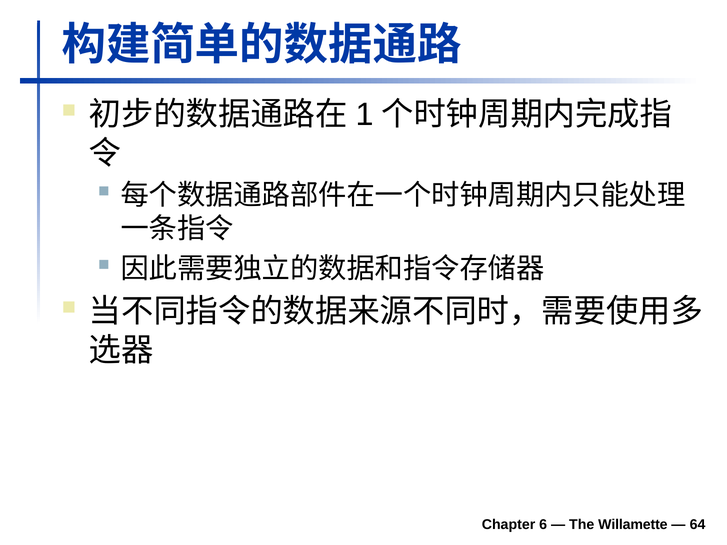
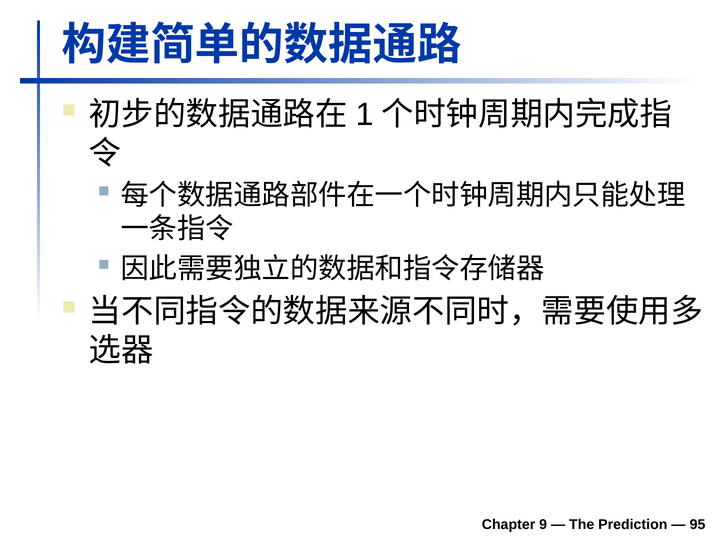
6: 6 -> 9
Willamette: Willamette -> Prediction
64: 64 -> 95
